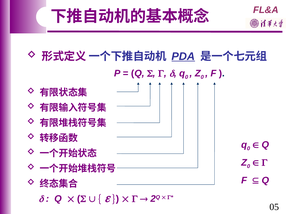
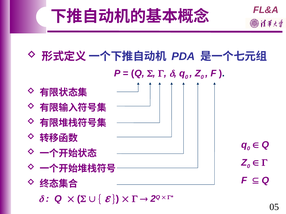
PDA underline: present -> none
